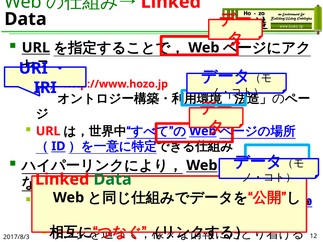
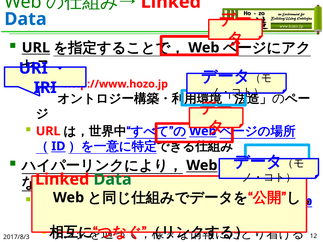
Data at (25, 19) colour: black -> blue
